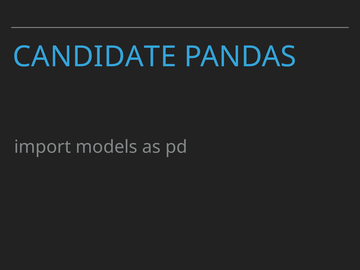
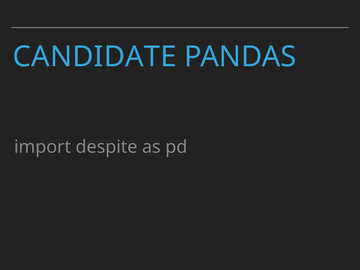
models: models -> despite
